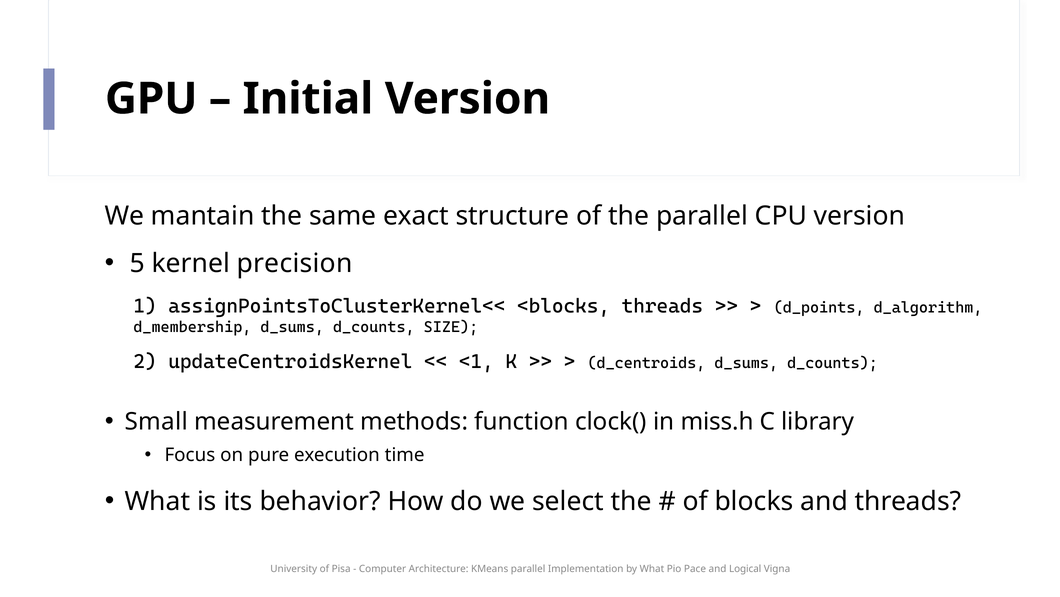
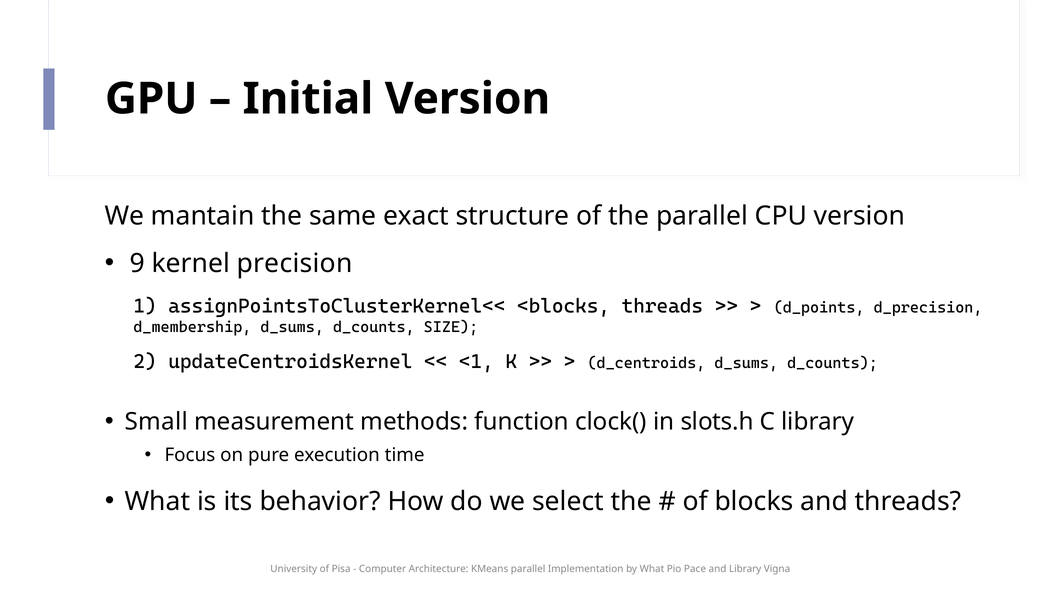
5: 5 -> 9
d_algorithm: d_algorithm -> d_precision
miss.h: miss.h -> slots.h
and Logical: Logical -> Library
